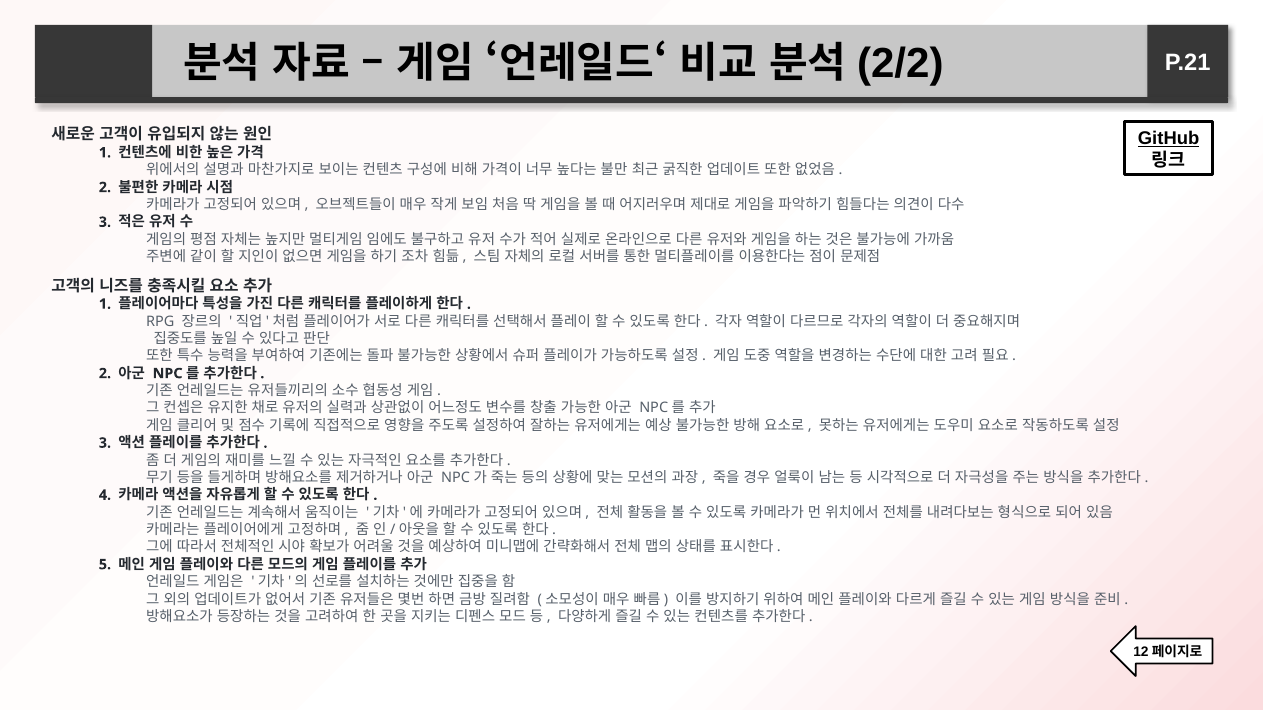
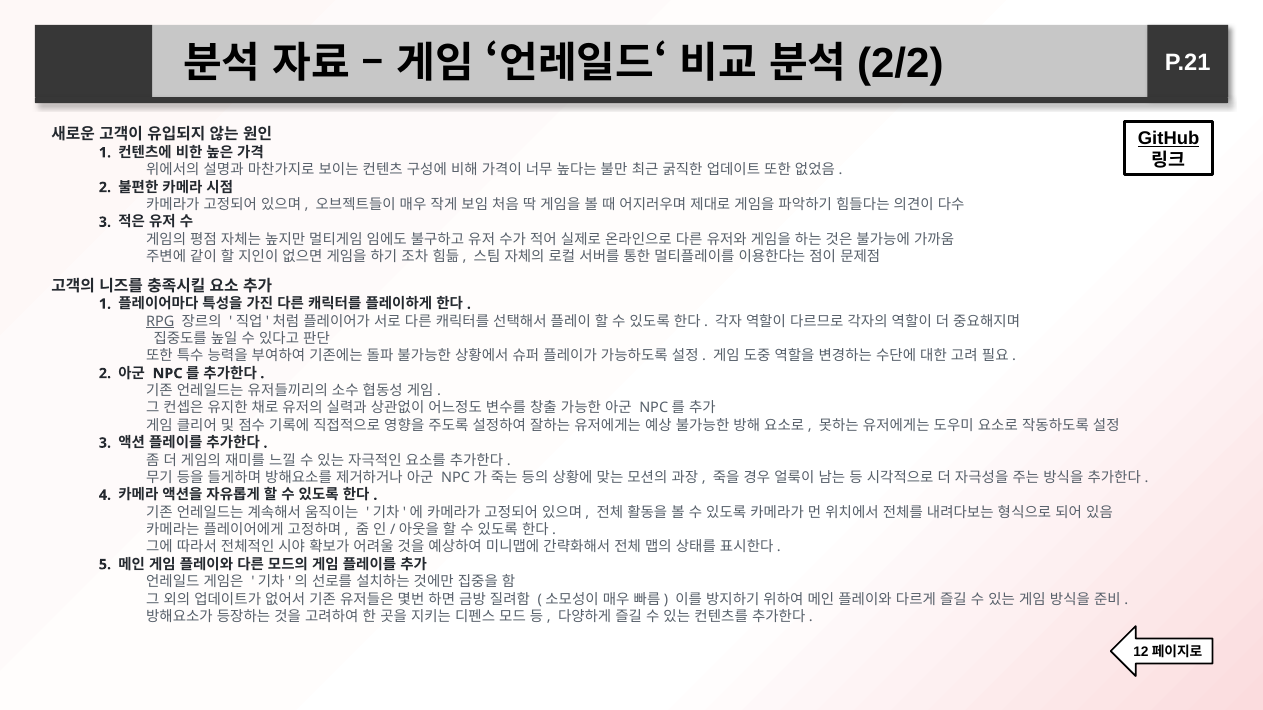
RPG underline: none -> present
